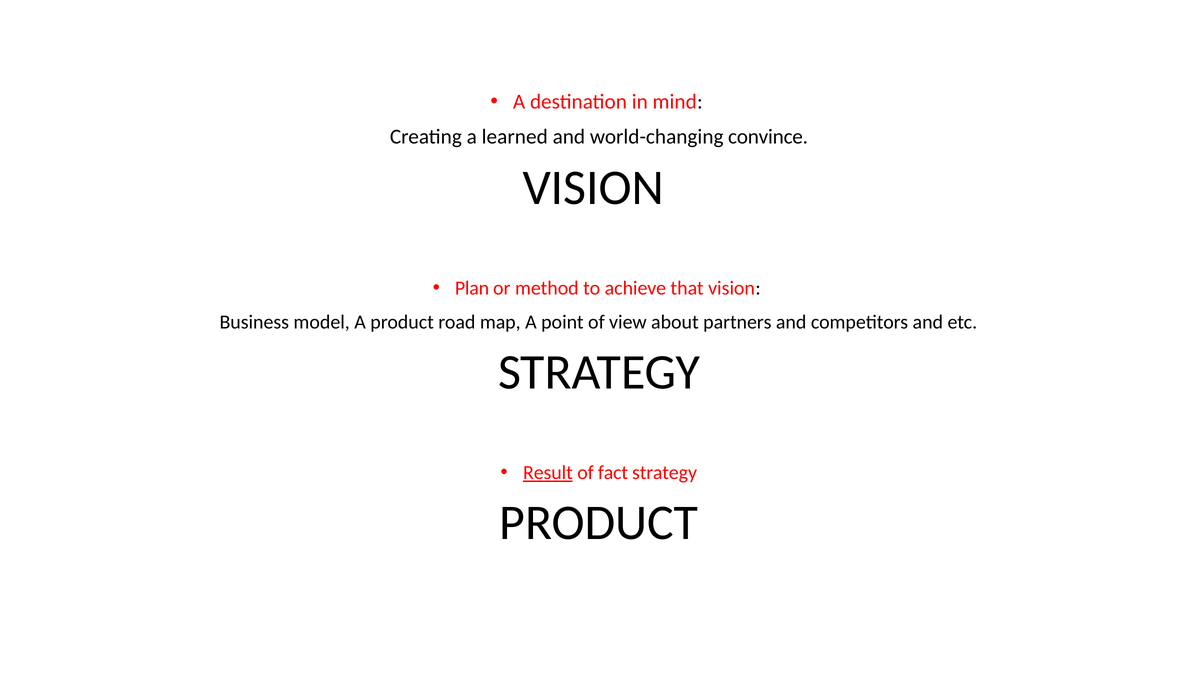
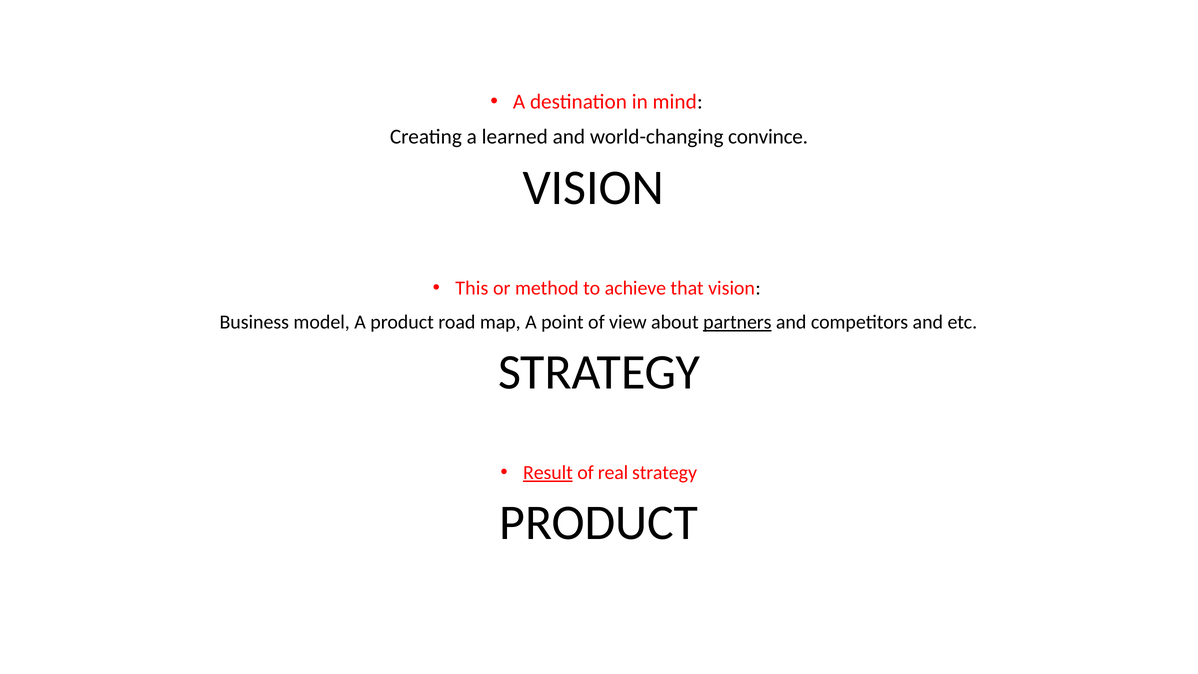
Plan: Plan -> This
partners underline: none -> present
fact: fact -> real
